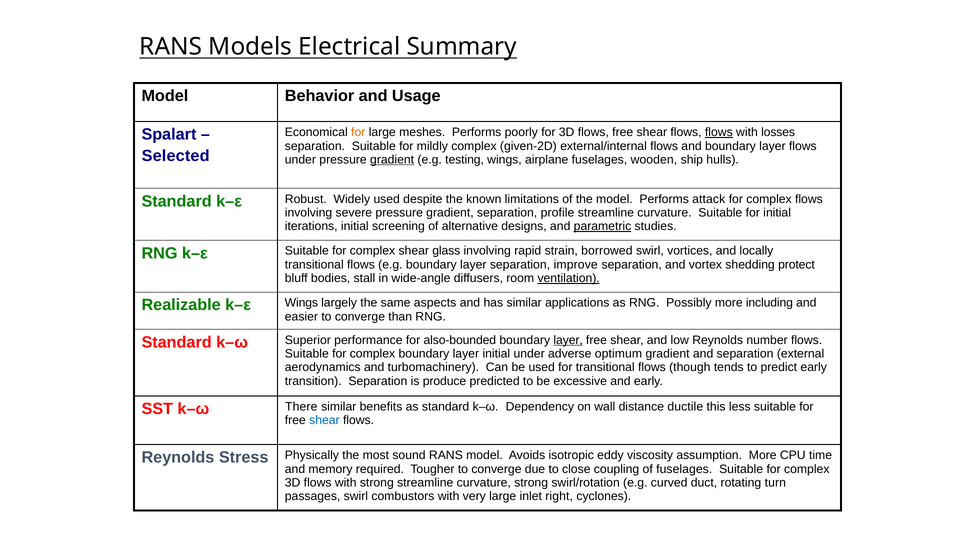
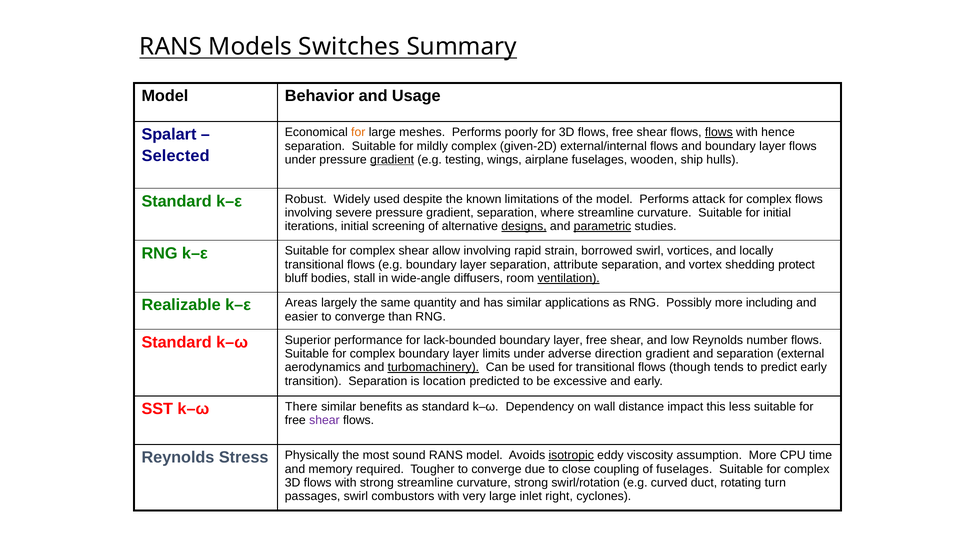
Electrical: Electrical -> Switches
losses: losses -> hence
profile: profile -> where
designs underline: none -> present
glass: glass -> allow
improve: improve -> attribute
k–ε Wings: Wings -> Areas
aspects: aspects -> quantity
also-bounded: also-bounded -> lack-bounded
layer at (568, 340) underline: present -> none
layer initial: initial -> limits
optimum: optimum -> direction
turbomachinery underline: none -> present
produce: produce -> location
ductile: ductile -> impact
shear at (324, 420) colour: blue -> purple
isotropic underline: none -> present
